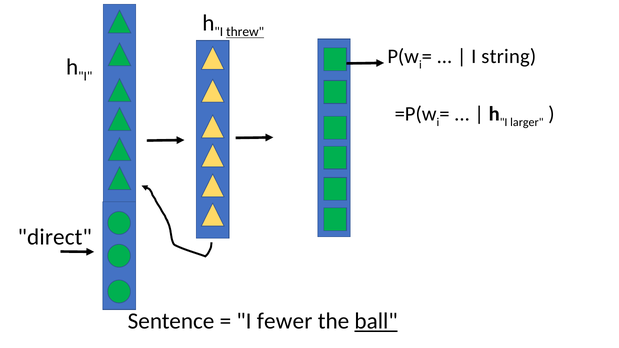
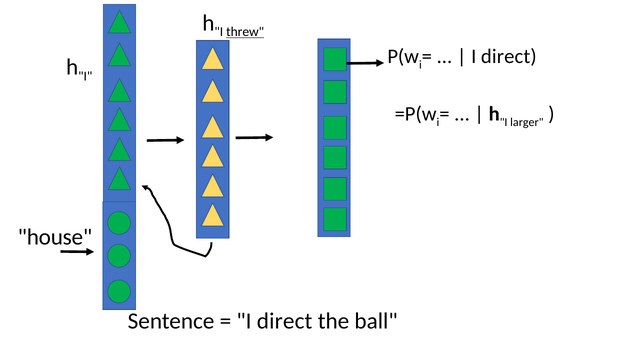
string at (509, 57): string -> direct
direct: direct -> house
fewer at (285, 321): fewer -> direct
ball underline: present -> none
